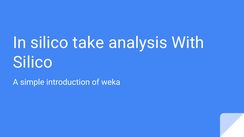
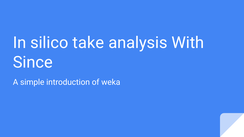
Silico at (33, 62): Silico -> Since
